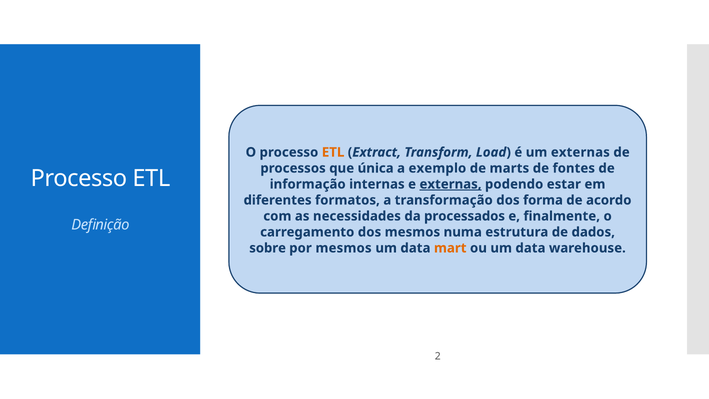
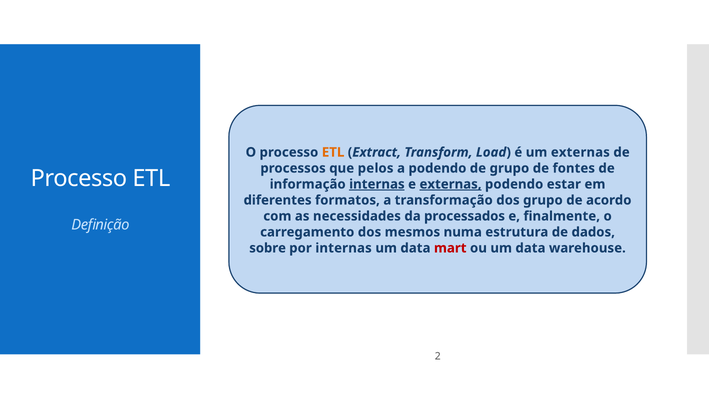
única: única -> pelos
a exemplo: exemplo -> podendo
de marts: marts -> grupo
internas at (377, 184) underline: none -> present
dos forma: forma -> grupo
por mesmos: mesmos -> internas
mart colour: orange -> red
